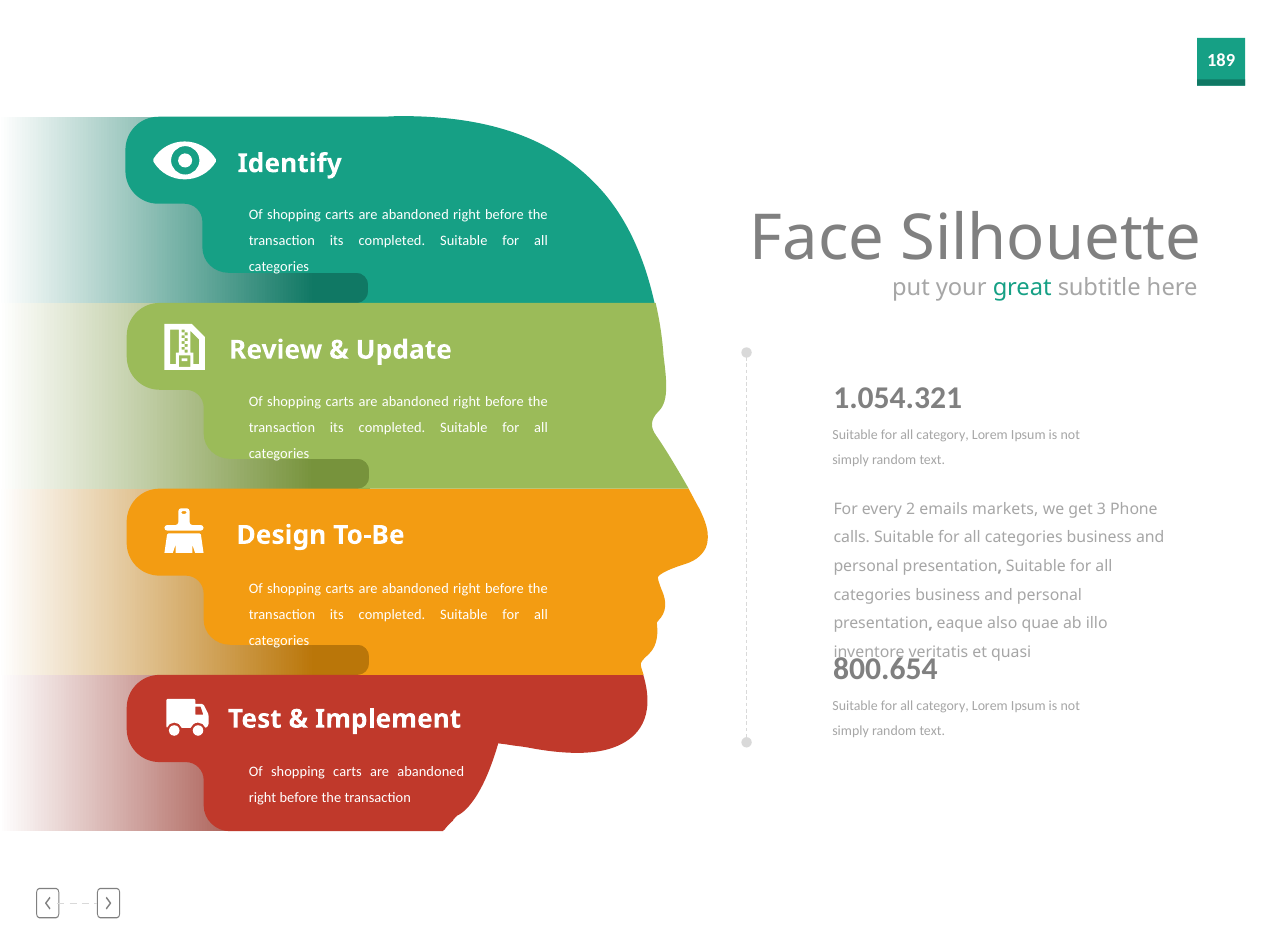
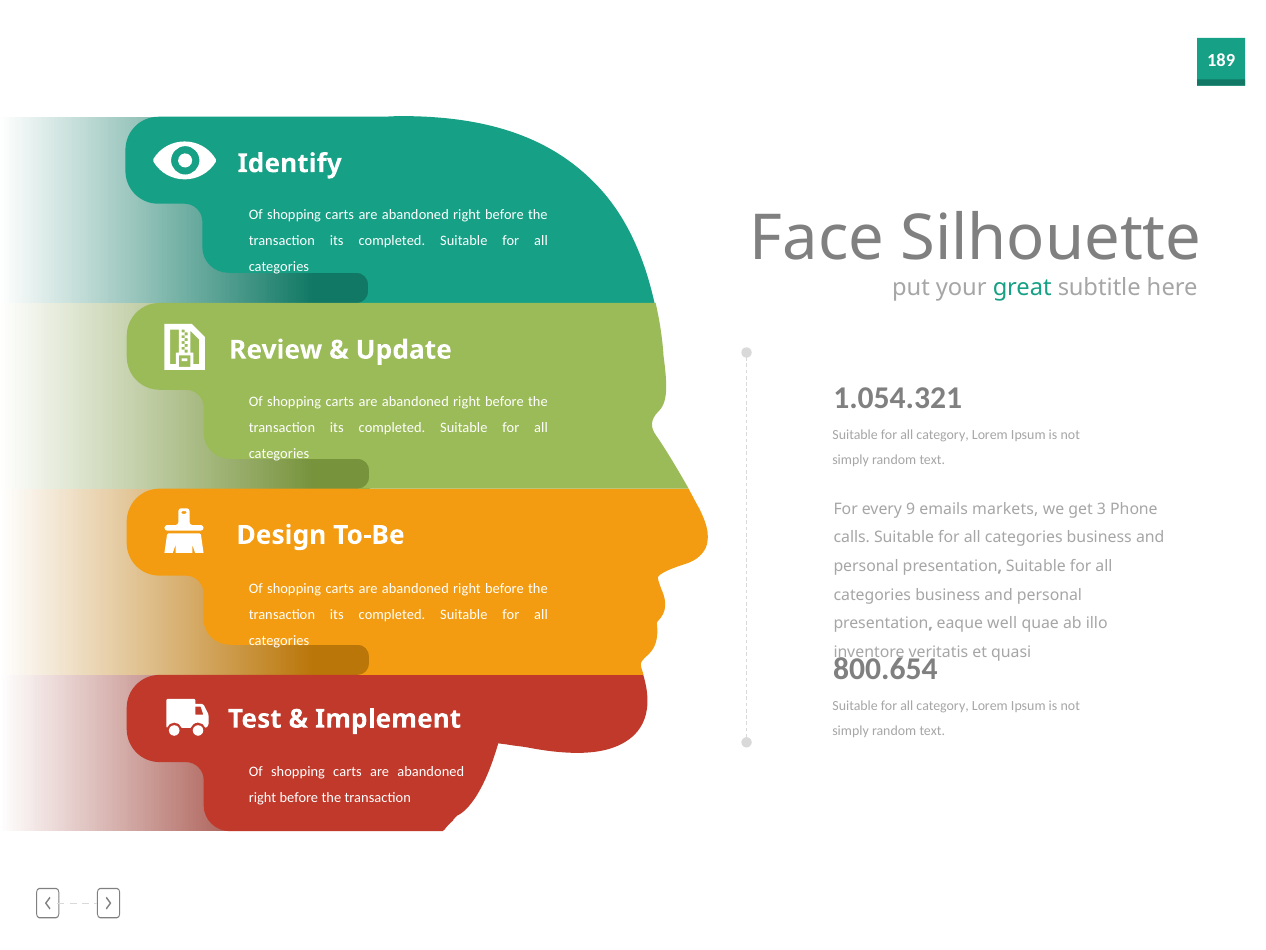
2: 2 -> 9
also: also -> well
